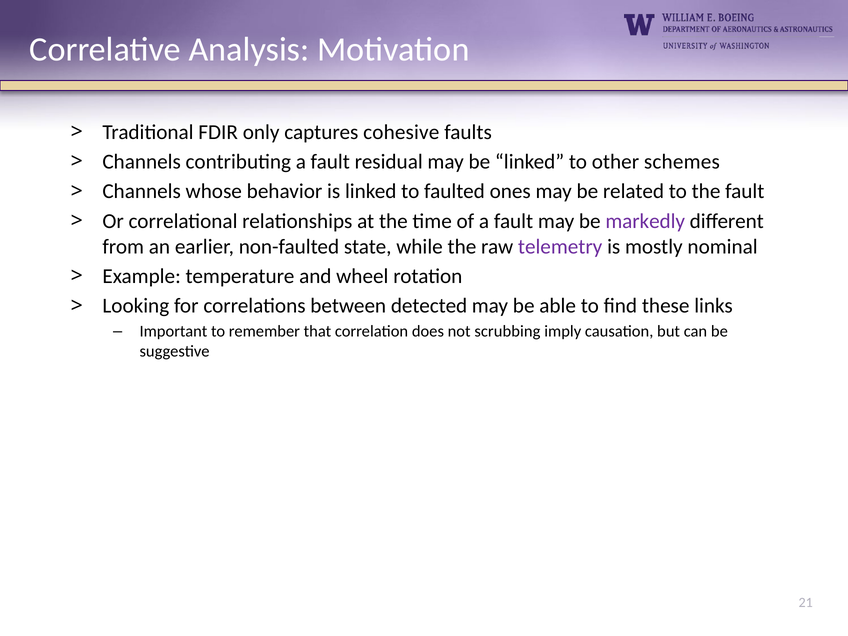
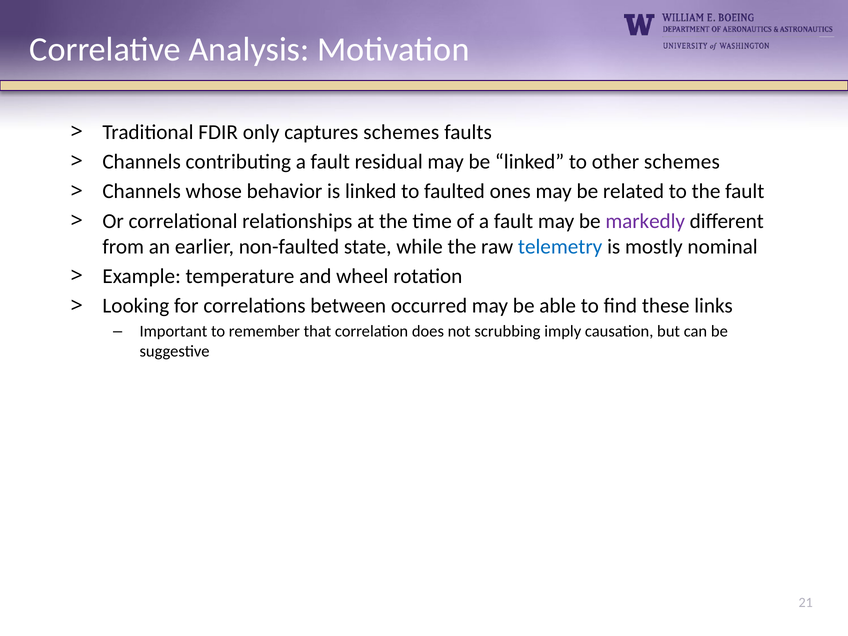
captures cohesive: cohesive -> schemes
telemetry colour: purple -> blue
detected: detected -> occurred
